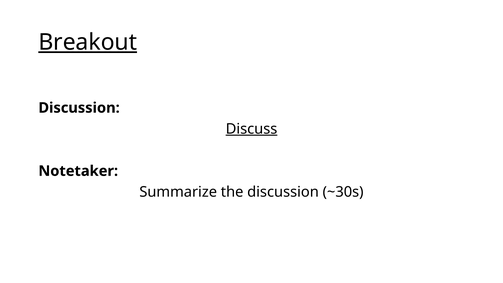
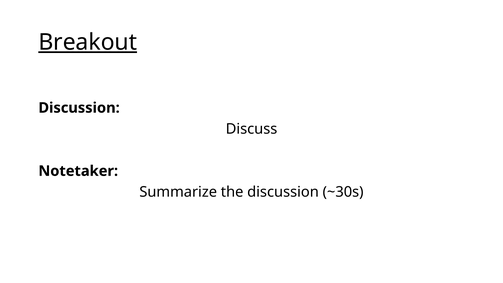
Discuss underline: present -> none
